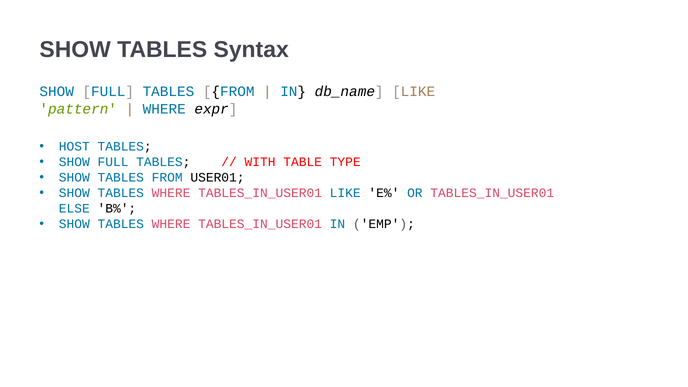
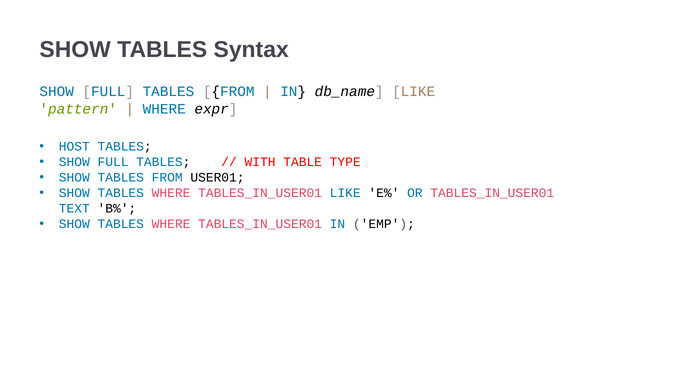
ELSE: ELSE -> TEXT
